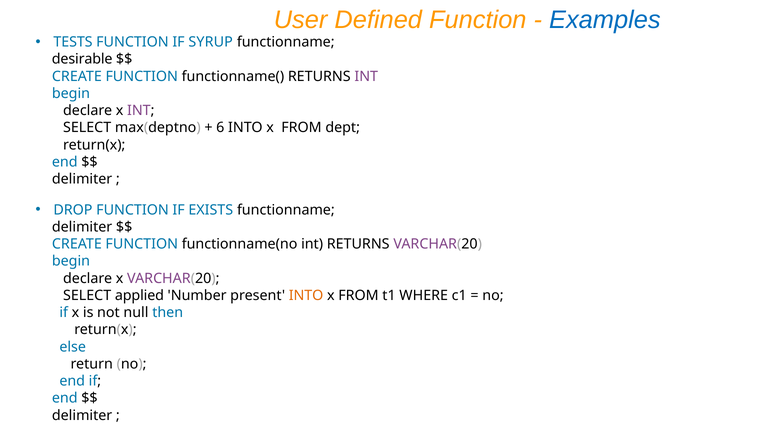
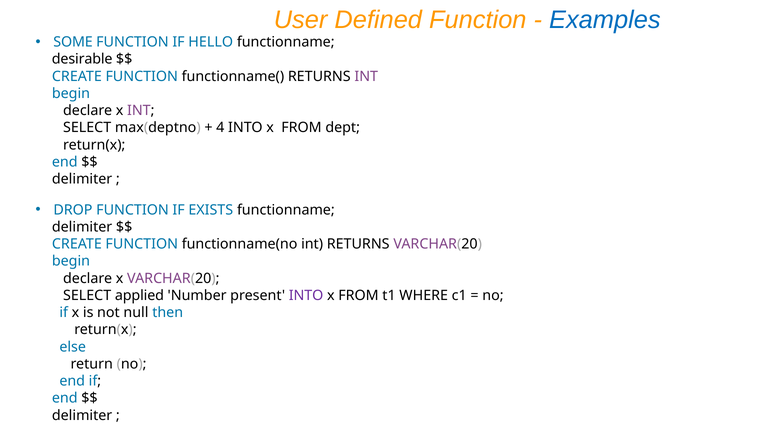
TESTS: TESTS -> SOME
SYRUP: SYRUP -> HELLO
6: 6 -> 4
INTO at (306, 296) colour: orange -> purple
